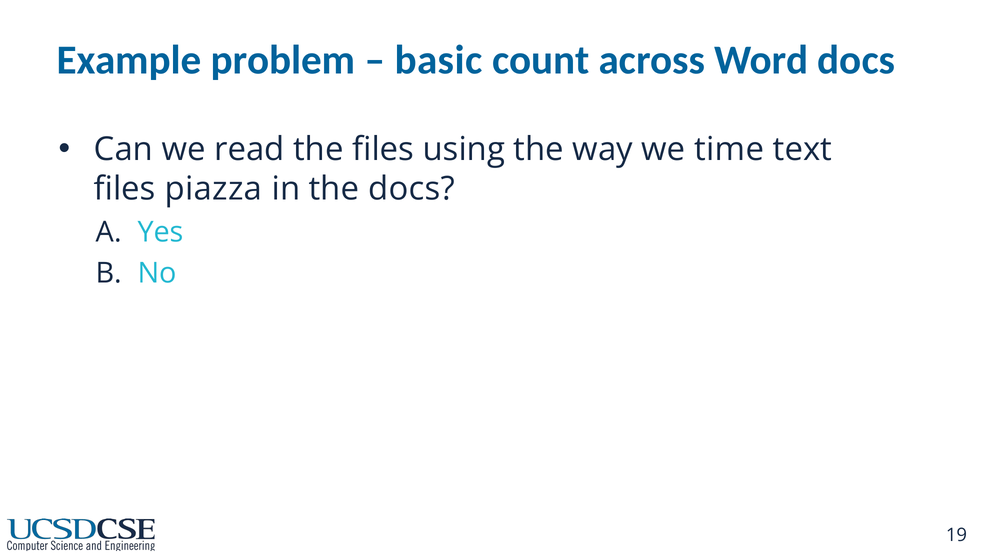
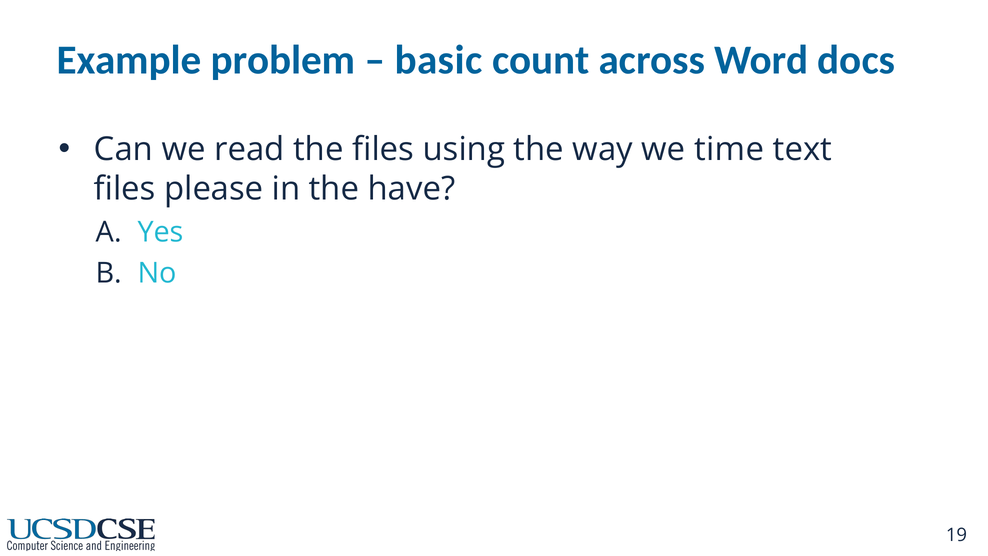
piazza: piazza -> please
the docs: docs -> have
